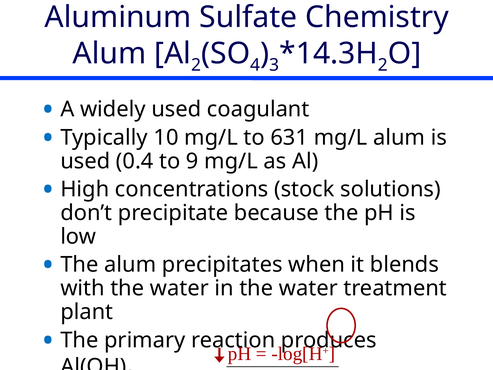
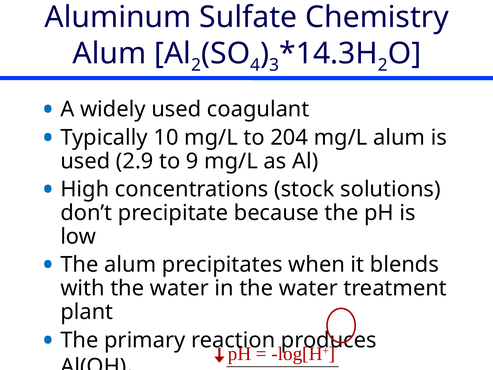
631: 631 -> 204
0.4: 0.4 -> 2.9
